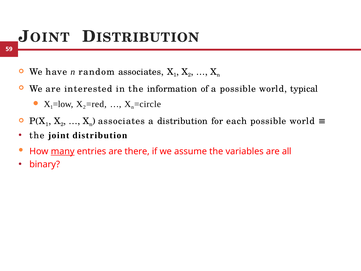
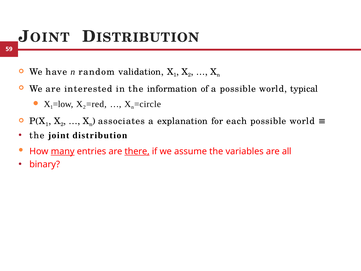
random associates: associates -> validation
a distribution: distribution -> explanation
there underline: none -> present
